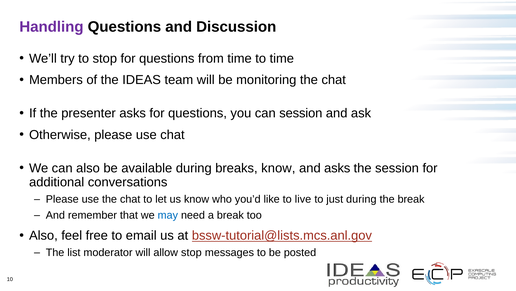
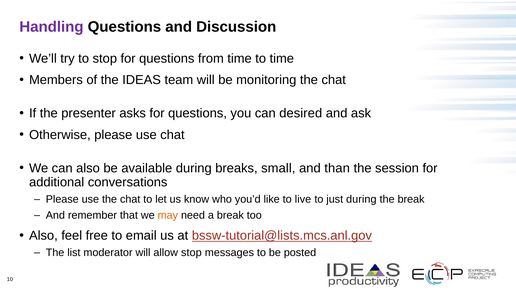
can session: session -> desired
breaks know: know -> small
and asks: asks -> than
may colour: blue -> orange
